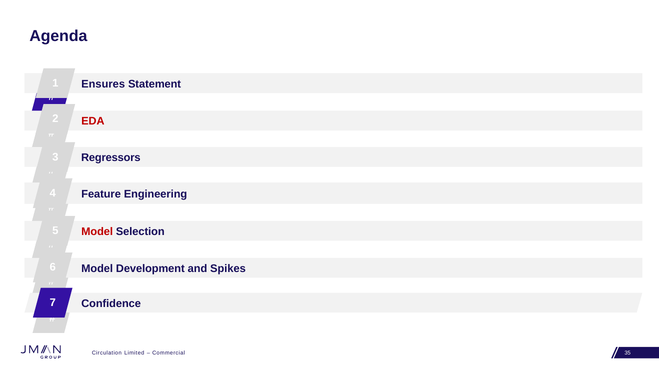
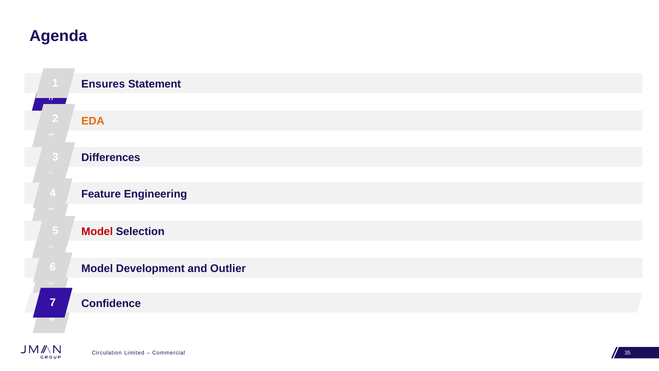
EDA colour: red -> orange
Regressors: Regressors -> Differences
Spikes: Spikes -> Outlier
